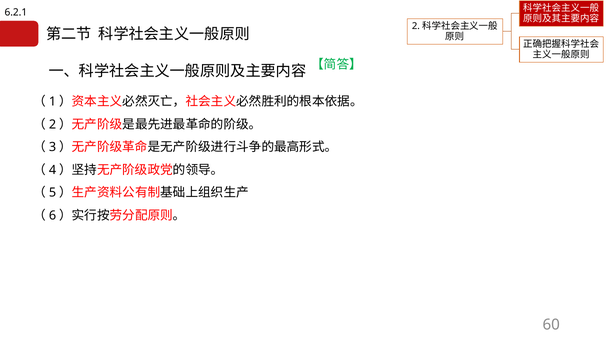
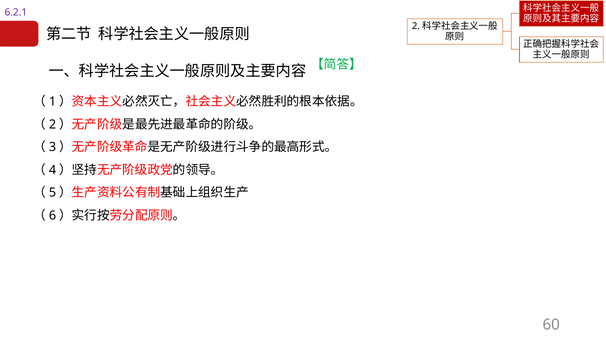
6.2.1 colour: black -> purple
